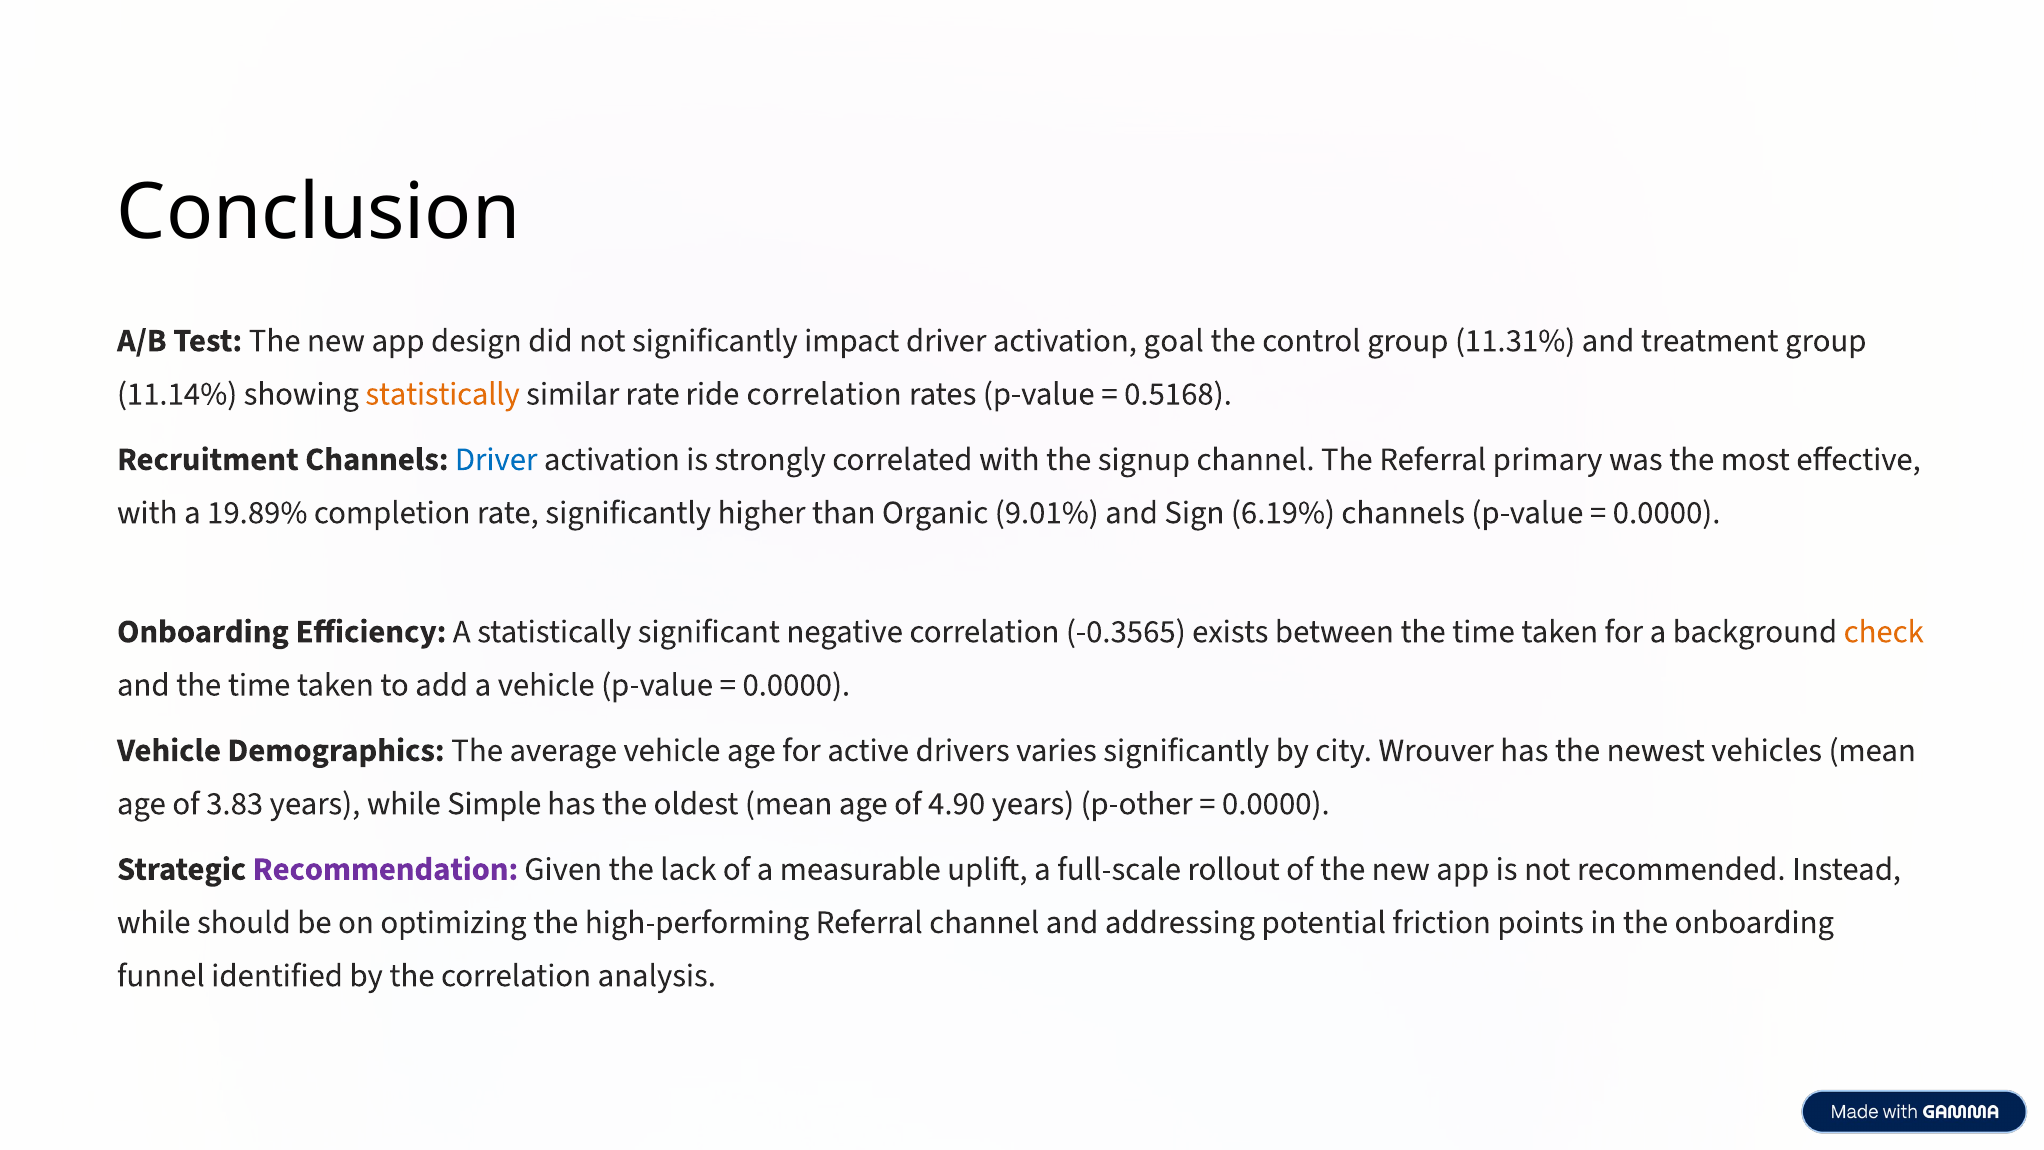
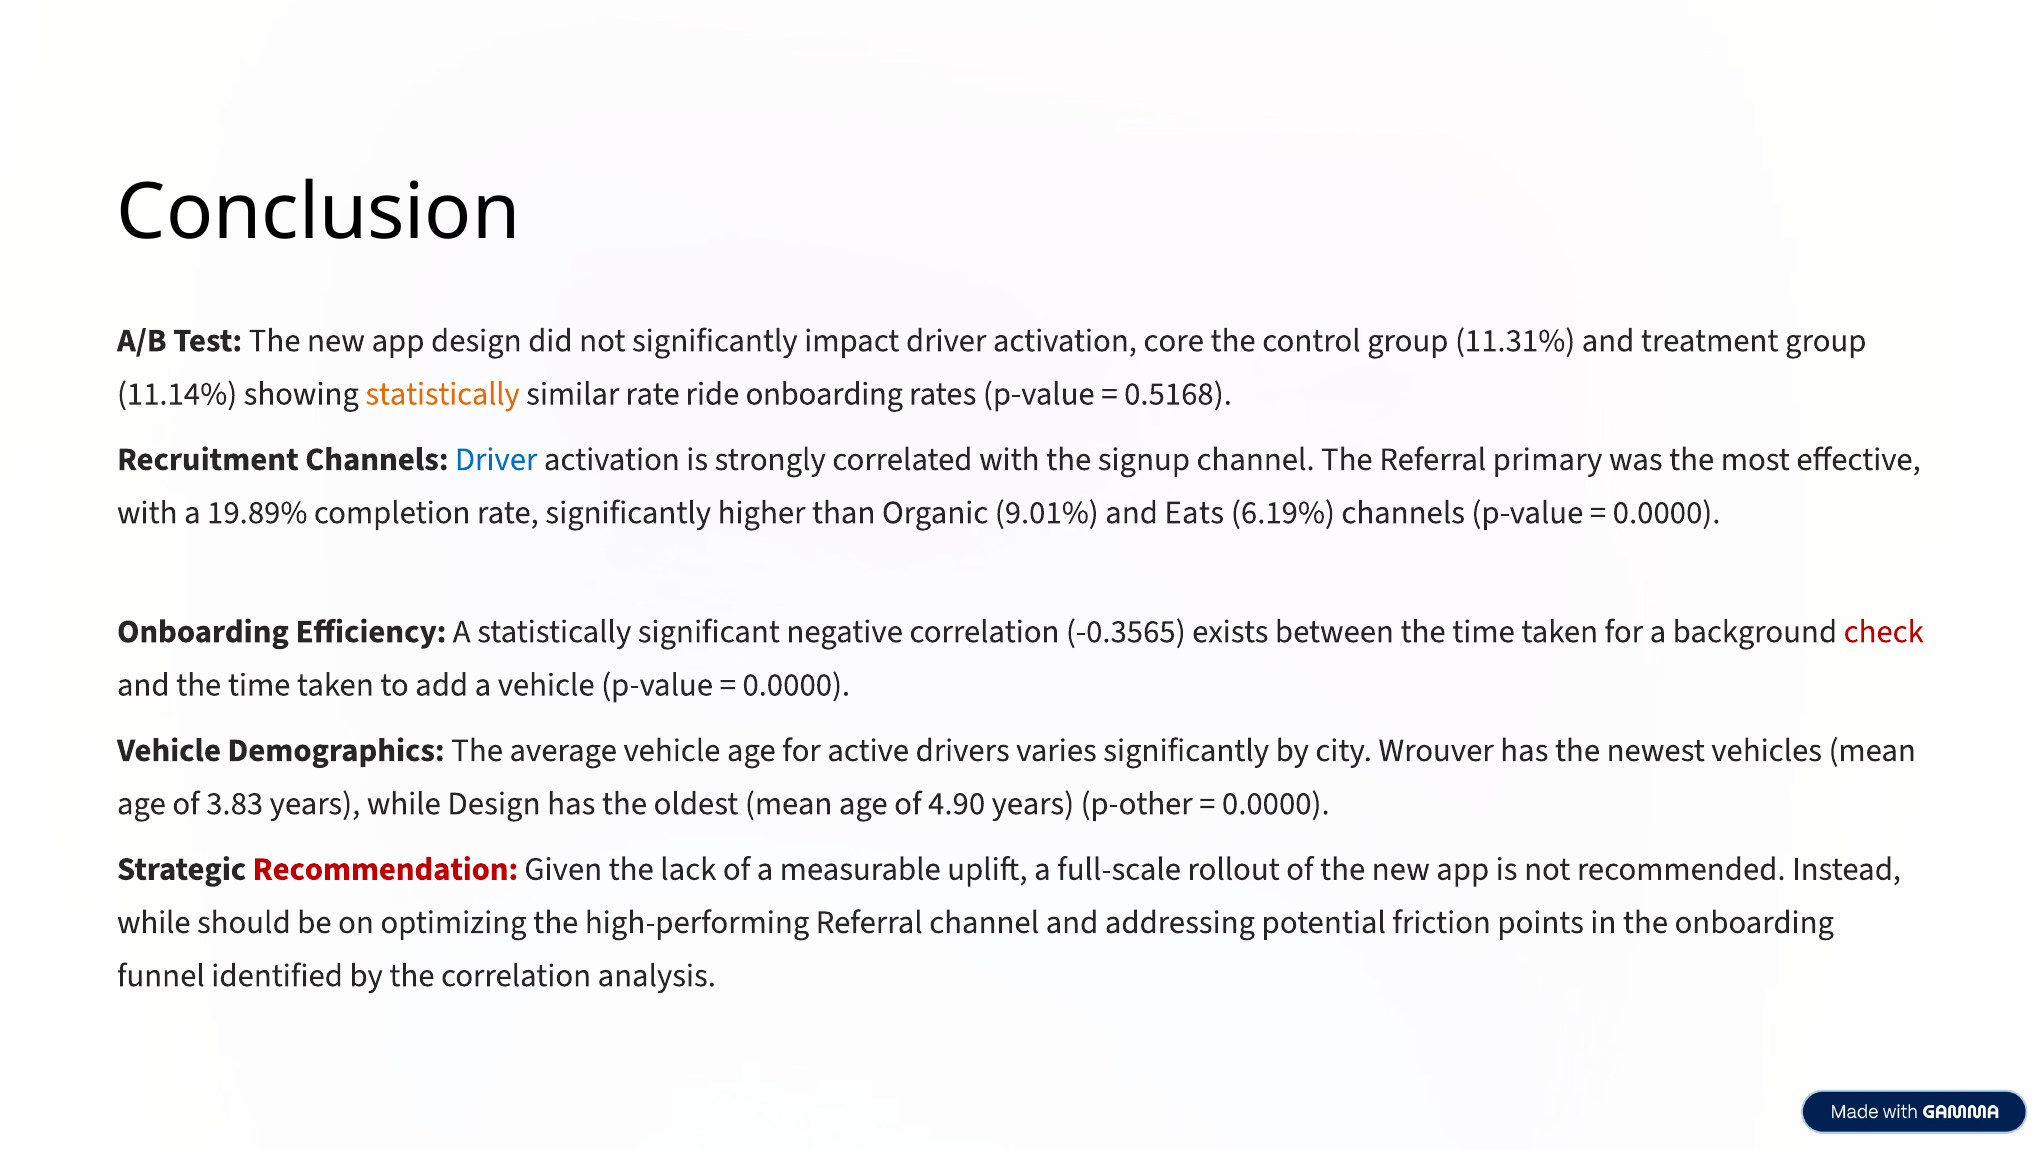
goal: goal -> core
ride correlation: correlation -> onboarding
Sign: Sign -> Eats
check colour: orange -> red
while Simple: Simple -> Design
Recommendation colour: purple -> red
